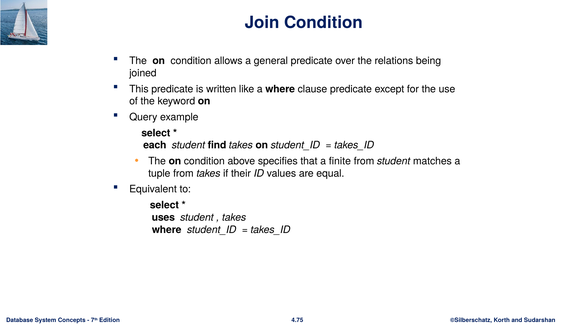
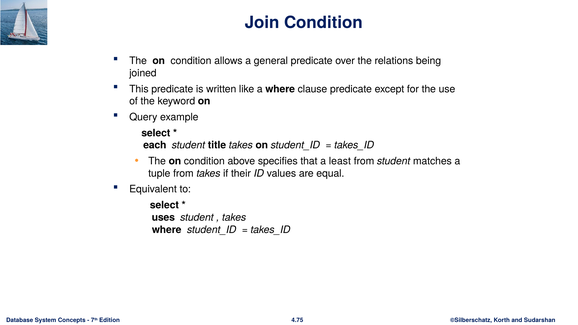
find: find -> title
finite: finite -> least
